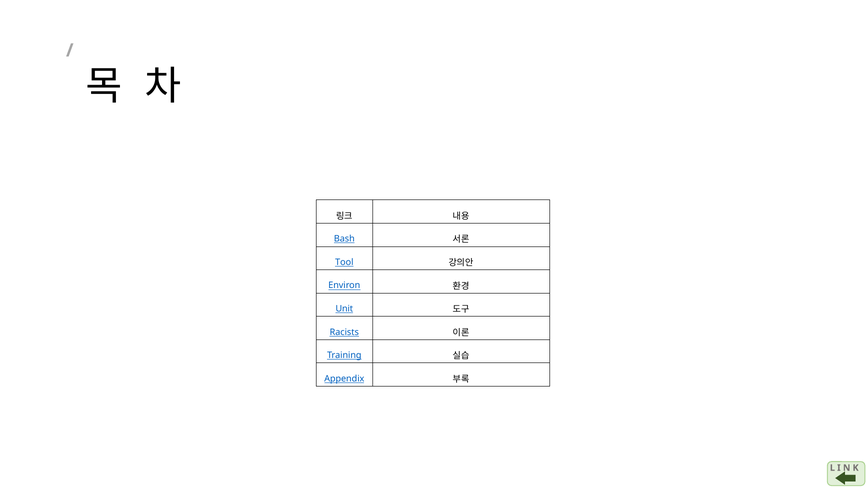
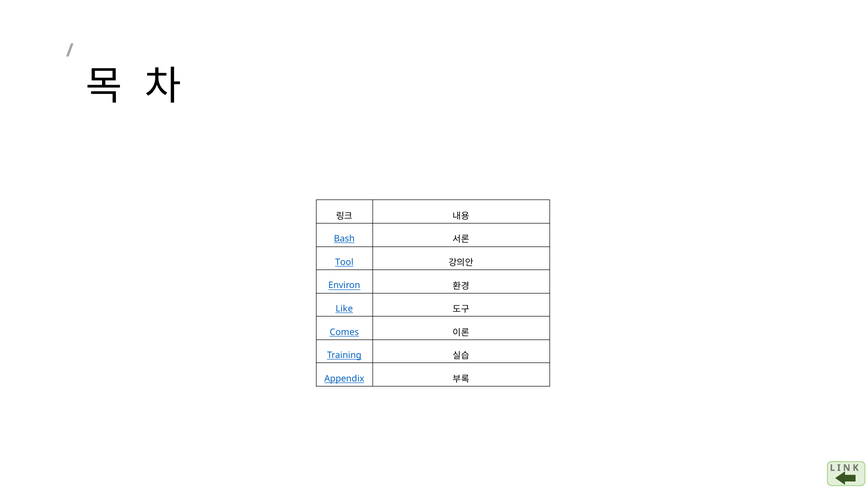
Unit: Unit -> Like
Racists: Racists -> Comes
